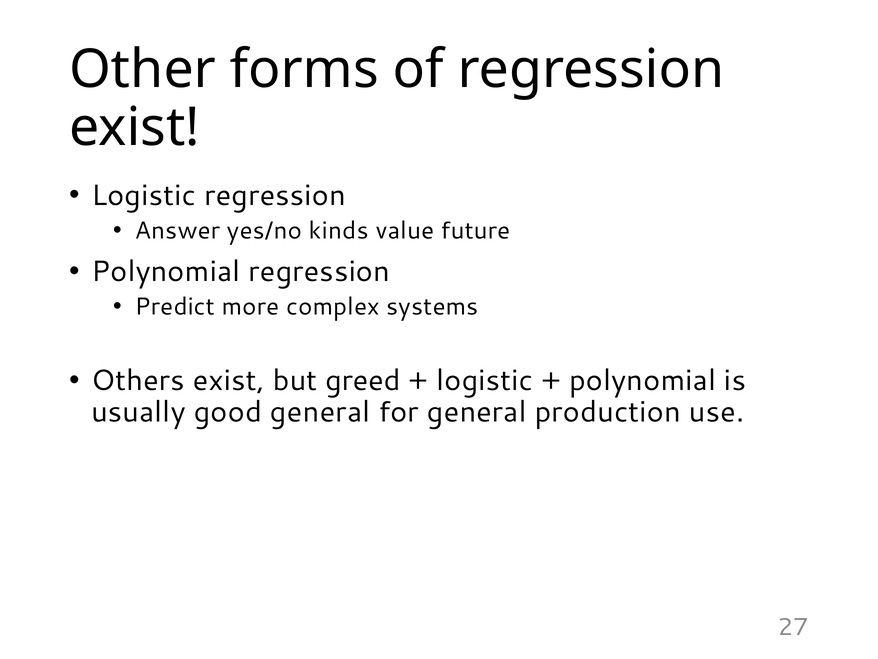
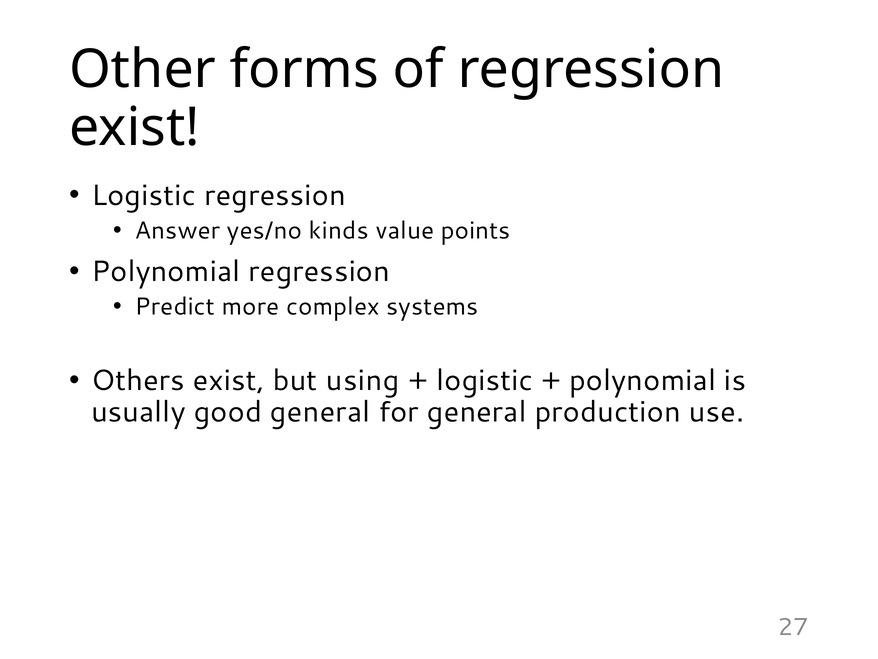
future: future -> points
greed: greed -> using
